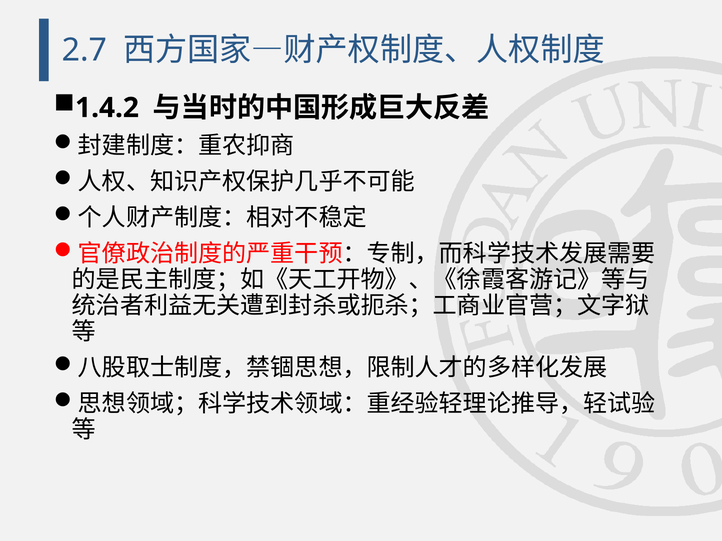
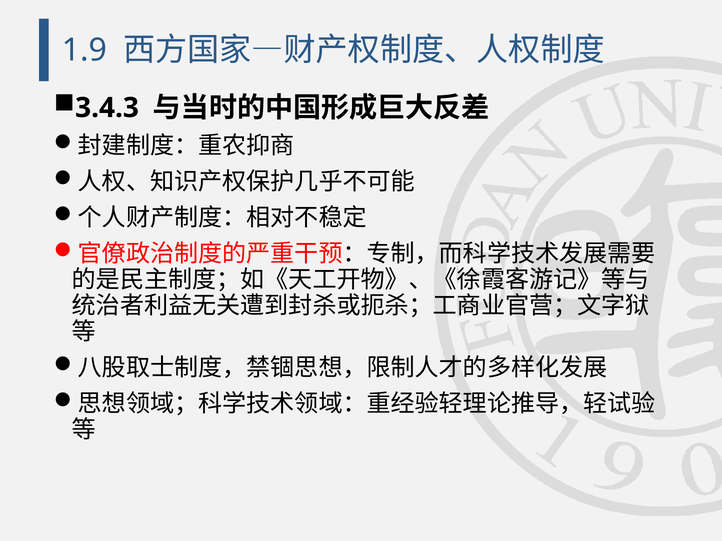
2.7: 2.7 -> 1.9
1.4.2: 1.4.2 -> 3.4.3
